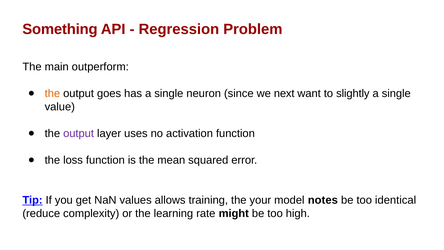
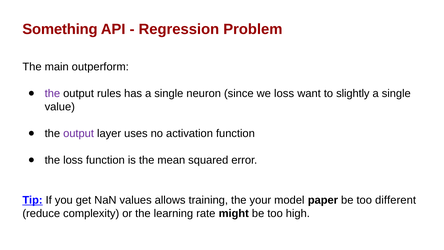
the at (52, 93) colour: orange -> purple
goes: goes -> rules
we next: next -> loss
notes: notes -> paper
identical: identical -> different
